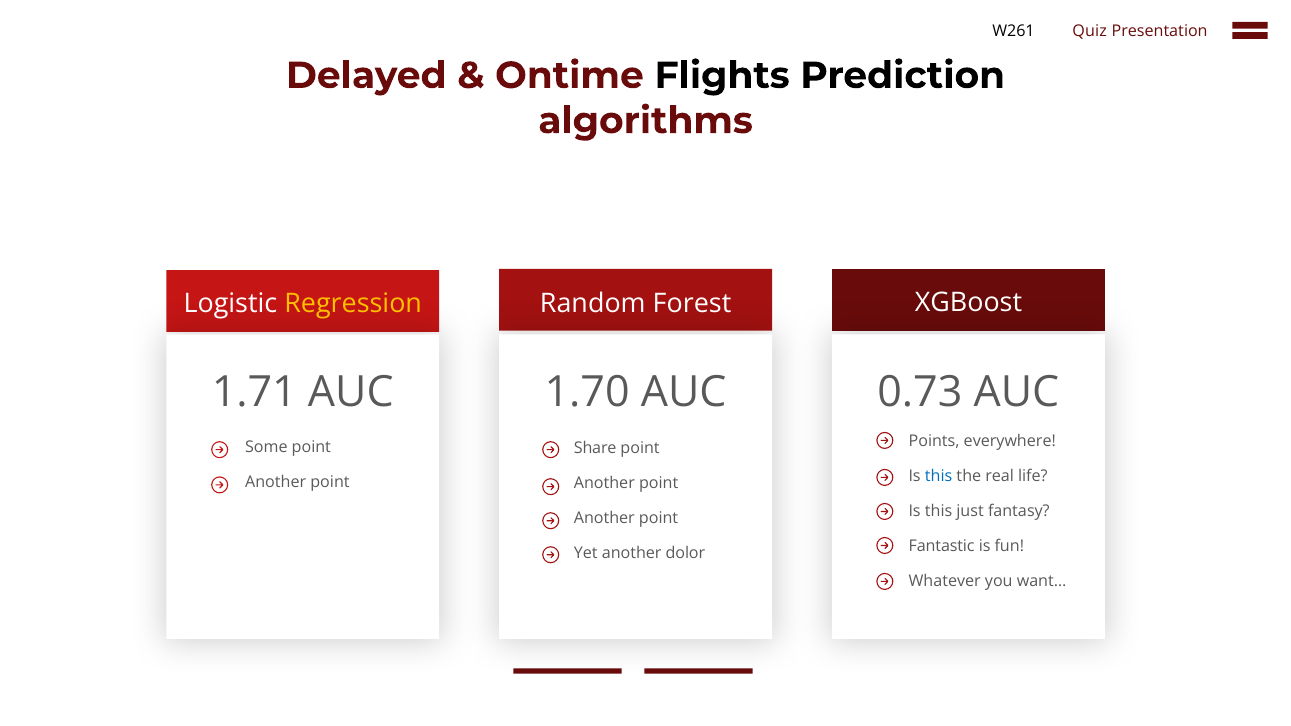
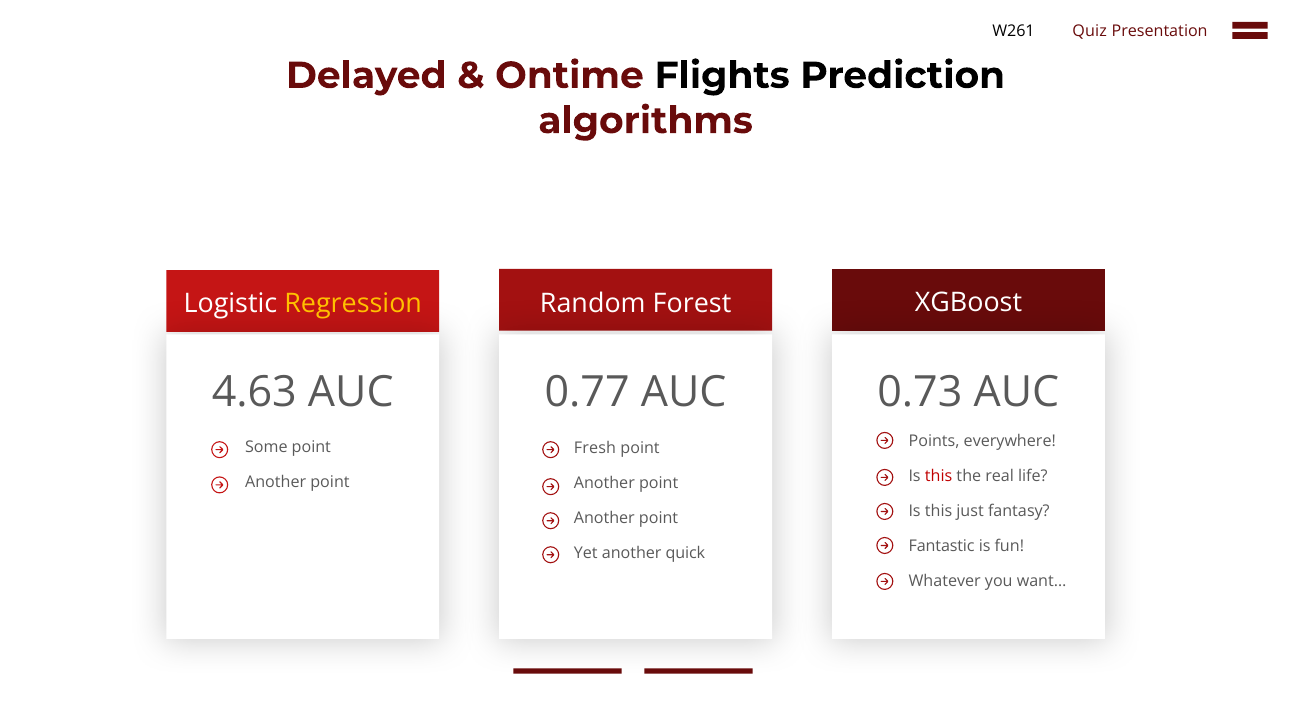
1.71: 1.71 -> 4.63
1.70: 1.70 -> 0.77
Share: Share -> Fresh
this at (939, 476) colour: blue -> red
dolor: dolor -> quick
